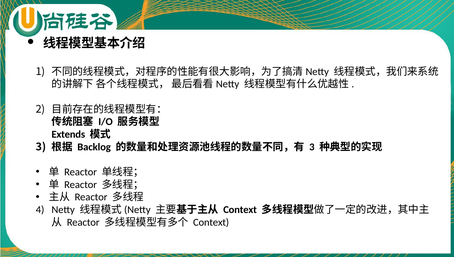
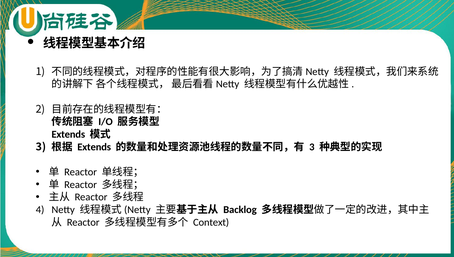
Backlog at (94, 147): Backlog -> Extends
Context at (240, 210): Context -> Backlog
